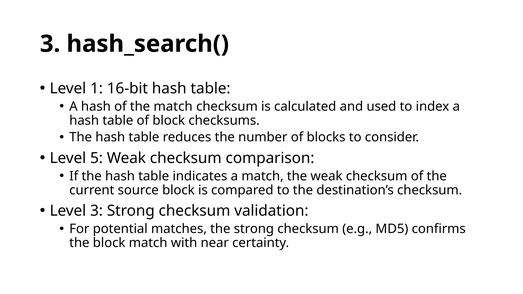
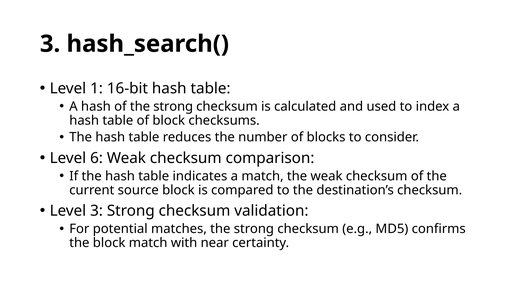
of the match: match -> strong
5: 5 -> 6
